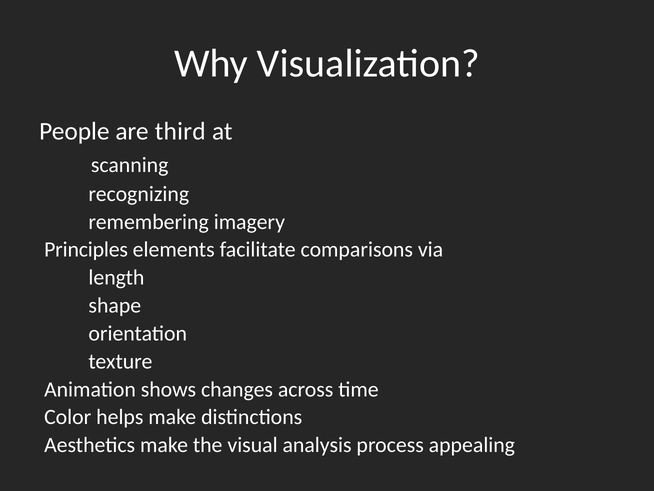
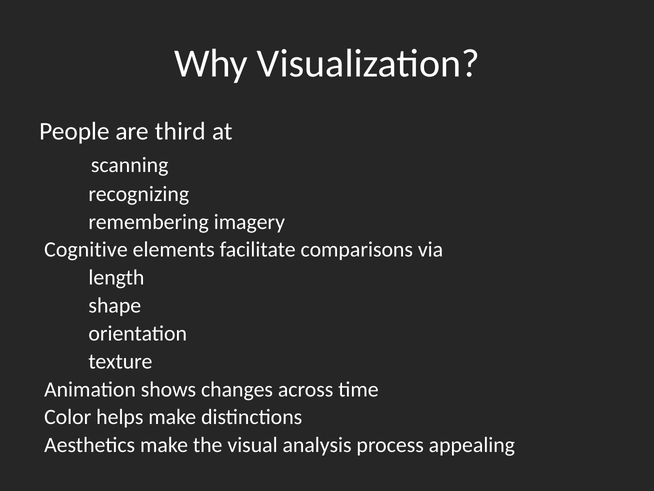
Principles: Principles -> Cognitive
